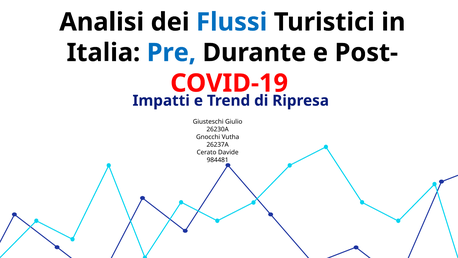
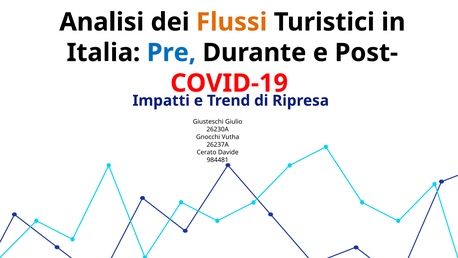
Flussi colour: blue -> orange
